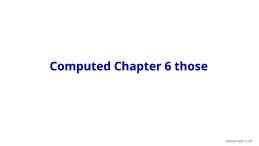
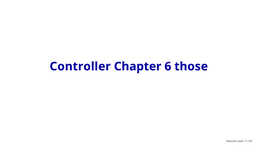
Computed: Computed -> Controller
